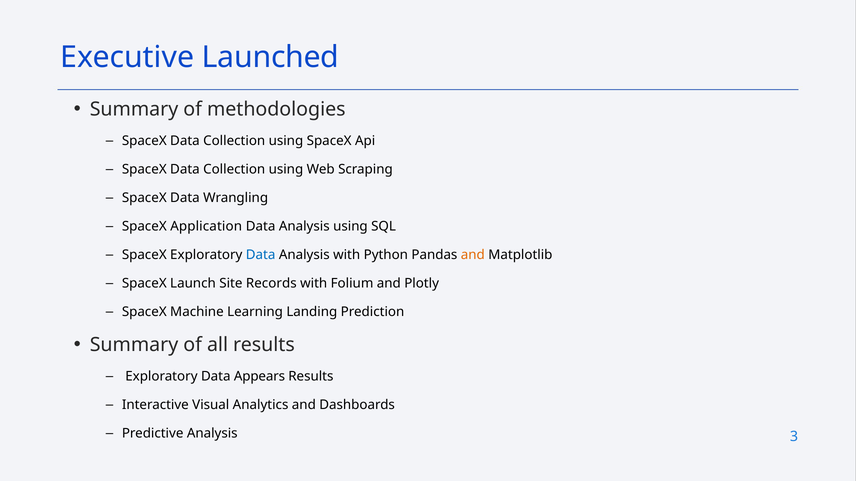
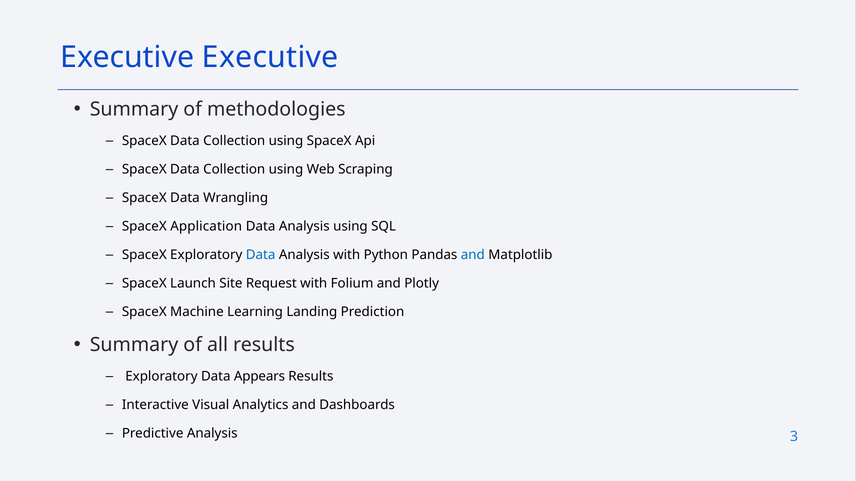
Executive Launched: Launched -> Executive
and at (473, 255) colour: orange -> blue
Records: Records -> Request
